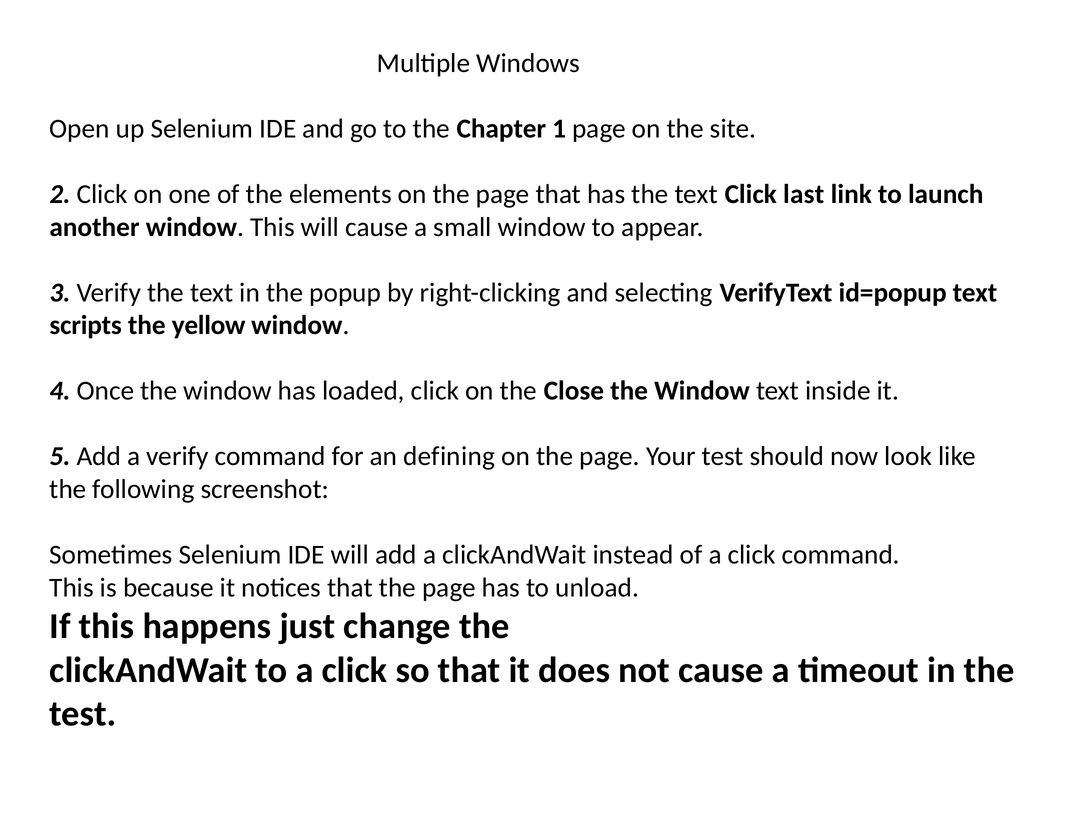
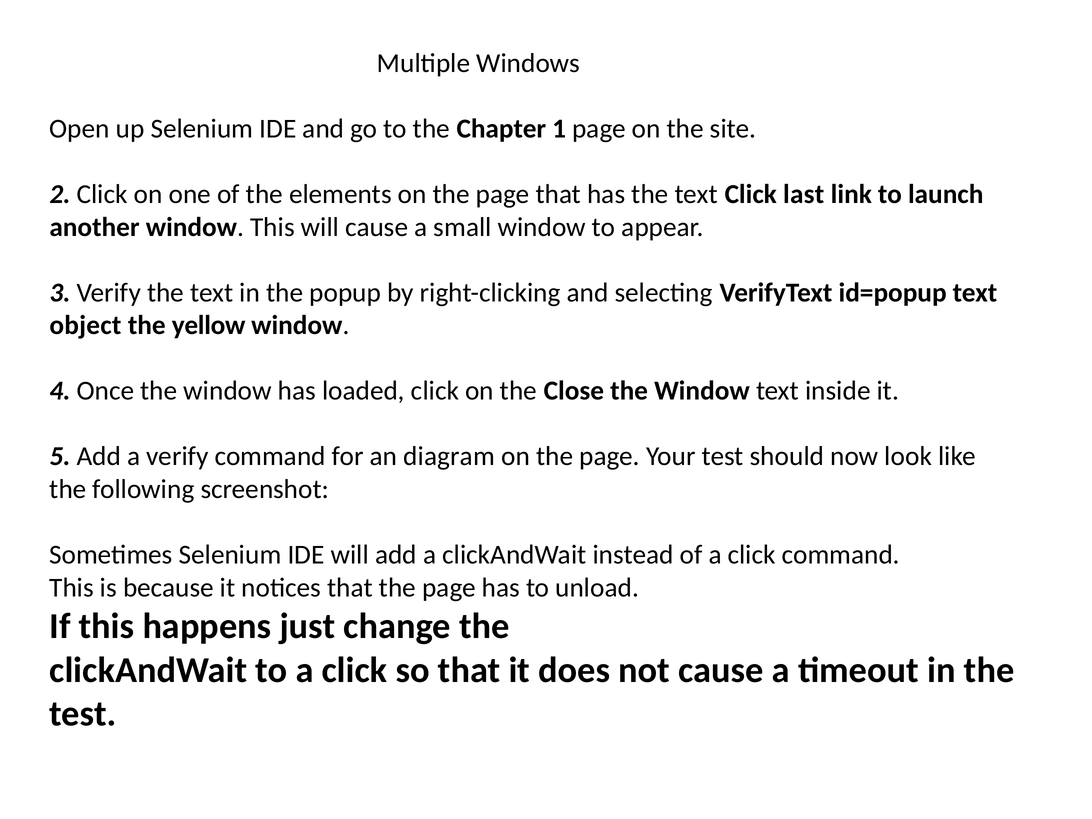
scripts: scripts -> object
defining: defining -> diagram
